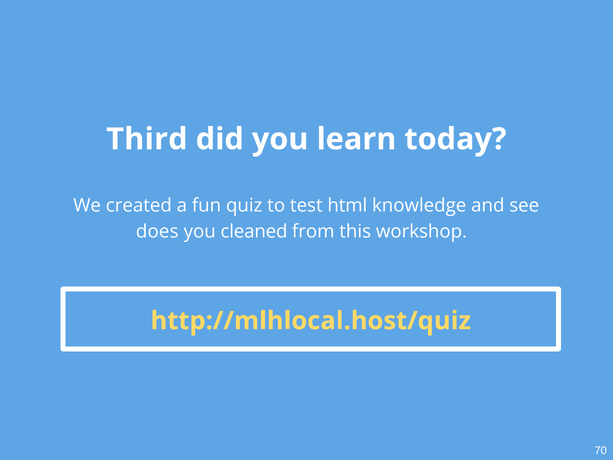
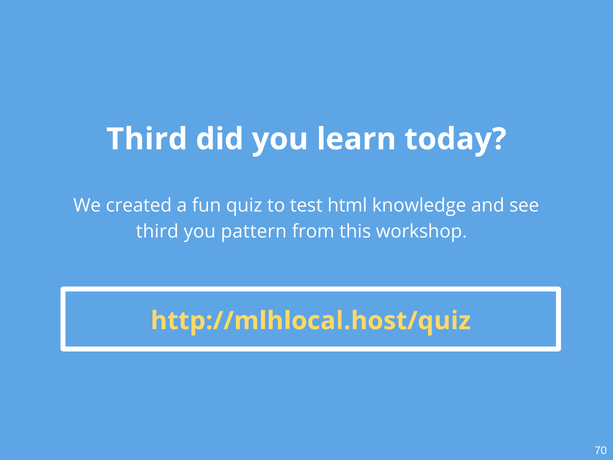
does at (157, 231): does -> third
cleaned: cleaned -> pattern
